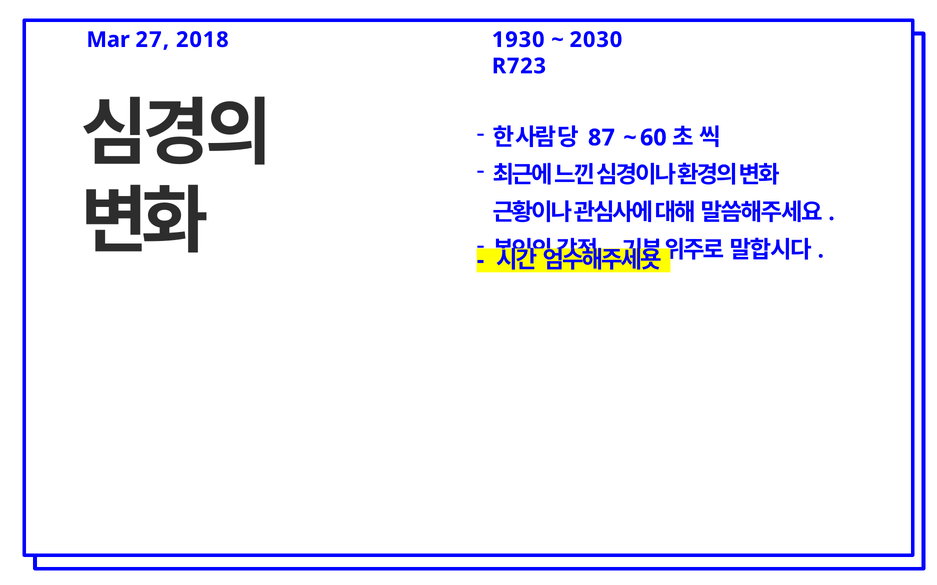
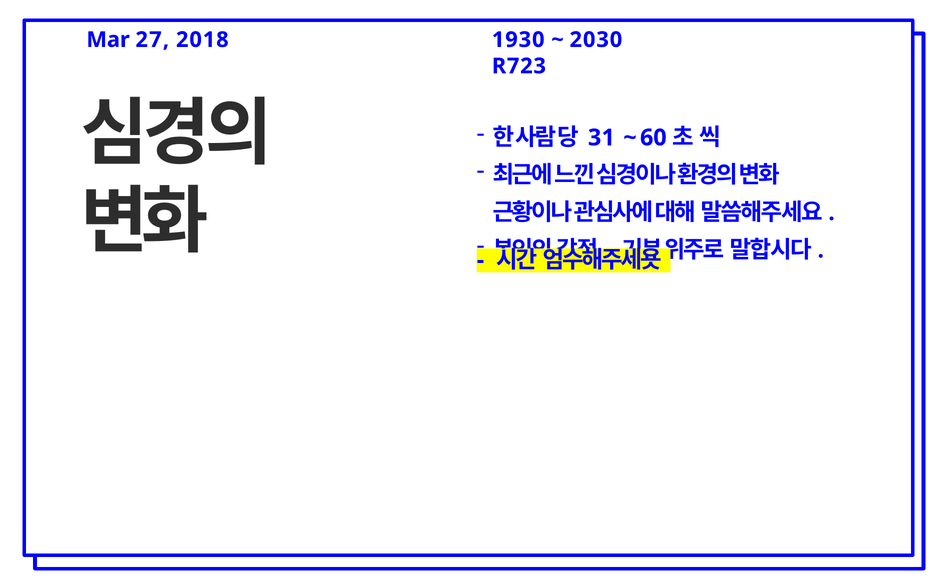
87: 87 -> 31
